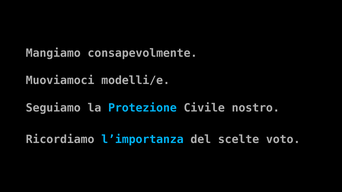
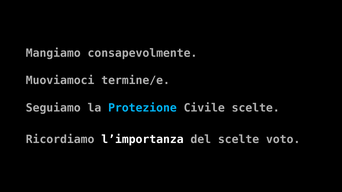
modelli/e: modelli/e -> termine/e
Civile nostro: nostro -> scelte
l’importanza colour: light blue -> white
